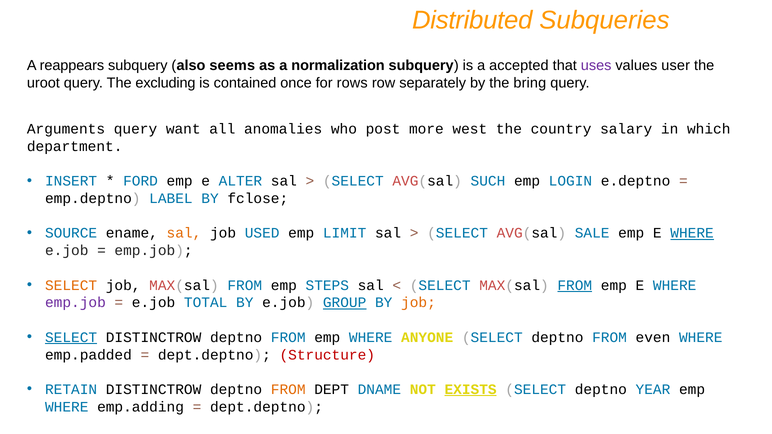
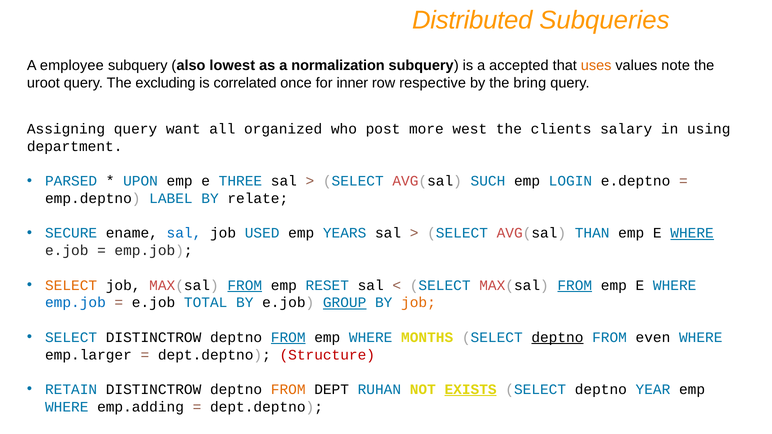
reappears: reappears -> employee
seems: seems -> lowest
uses colour: purple -> orange
user: user -> note
contained: contained -> correlated
rows: rows -> inner
separately: separately -> respective
Arguments: Arguments -> Assigning
anomalies: anomalies -> organized
country: country -> clients
which: which -> using
INSERT: INSERT -> PARSED
FORD: FORD -> UPON
ALTER: ALTER -> THREE
fclose: fclose -> relate
SOURCE: SOURCE -> SECURE
sal at (184, 233) colour: orange -> blue
LIMIT: LIMIT -> YEARS
SALE: SALE -> THAN
FROM at (245, 285) underline: none -> present
STEPS: STEPS -> RESET
emp.job at (75, 303) colour: purple -> blue
SELECT at (71, 338) underline: present -> none
FROM at (288, 338) underline: none -> present
ANYONE: ANYONE -> MONTHS
deptno at (557, 338) underline: none -> present
emp.padded: emp.padded -> emp.larger
DNAME: DNAME -> RUHAN
